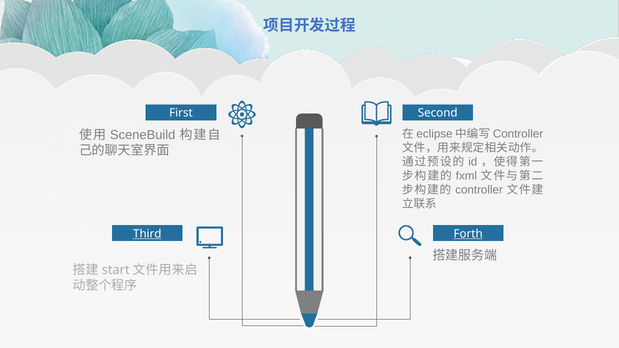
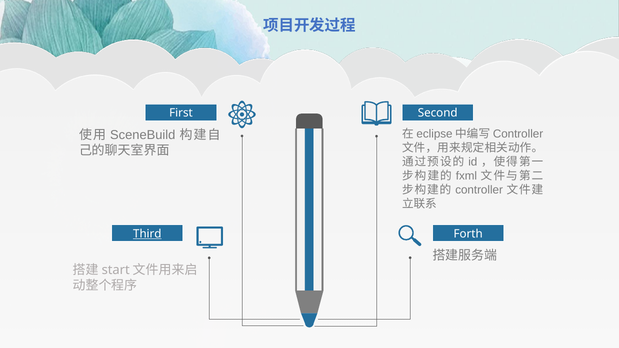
Forth underline: present -> none
